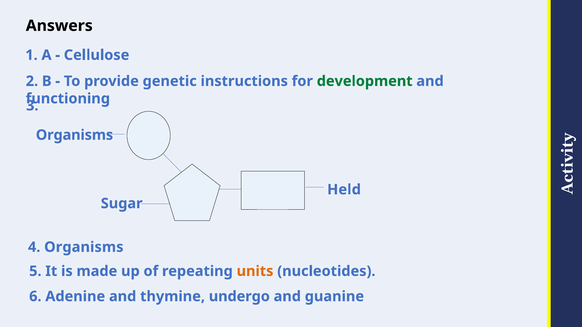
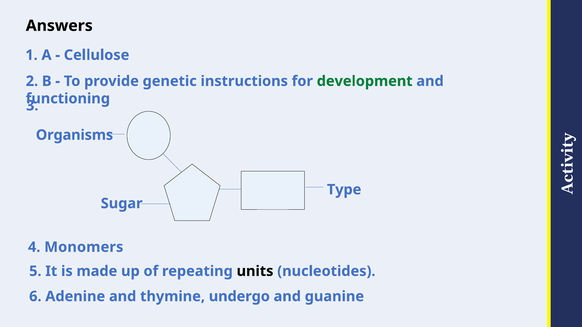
Held: Held -> Type
4 Organisms: Organisms -> Monomers
units colour: orange -> black
